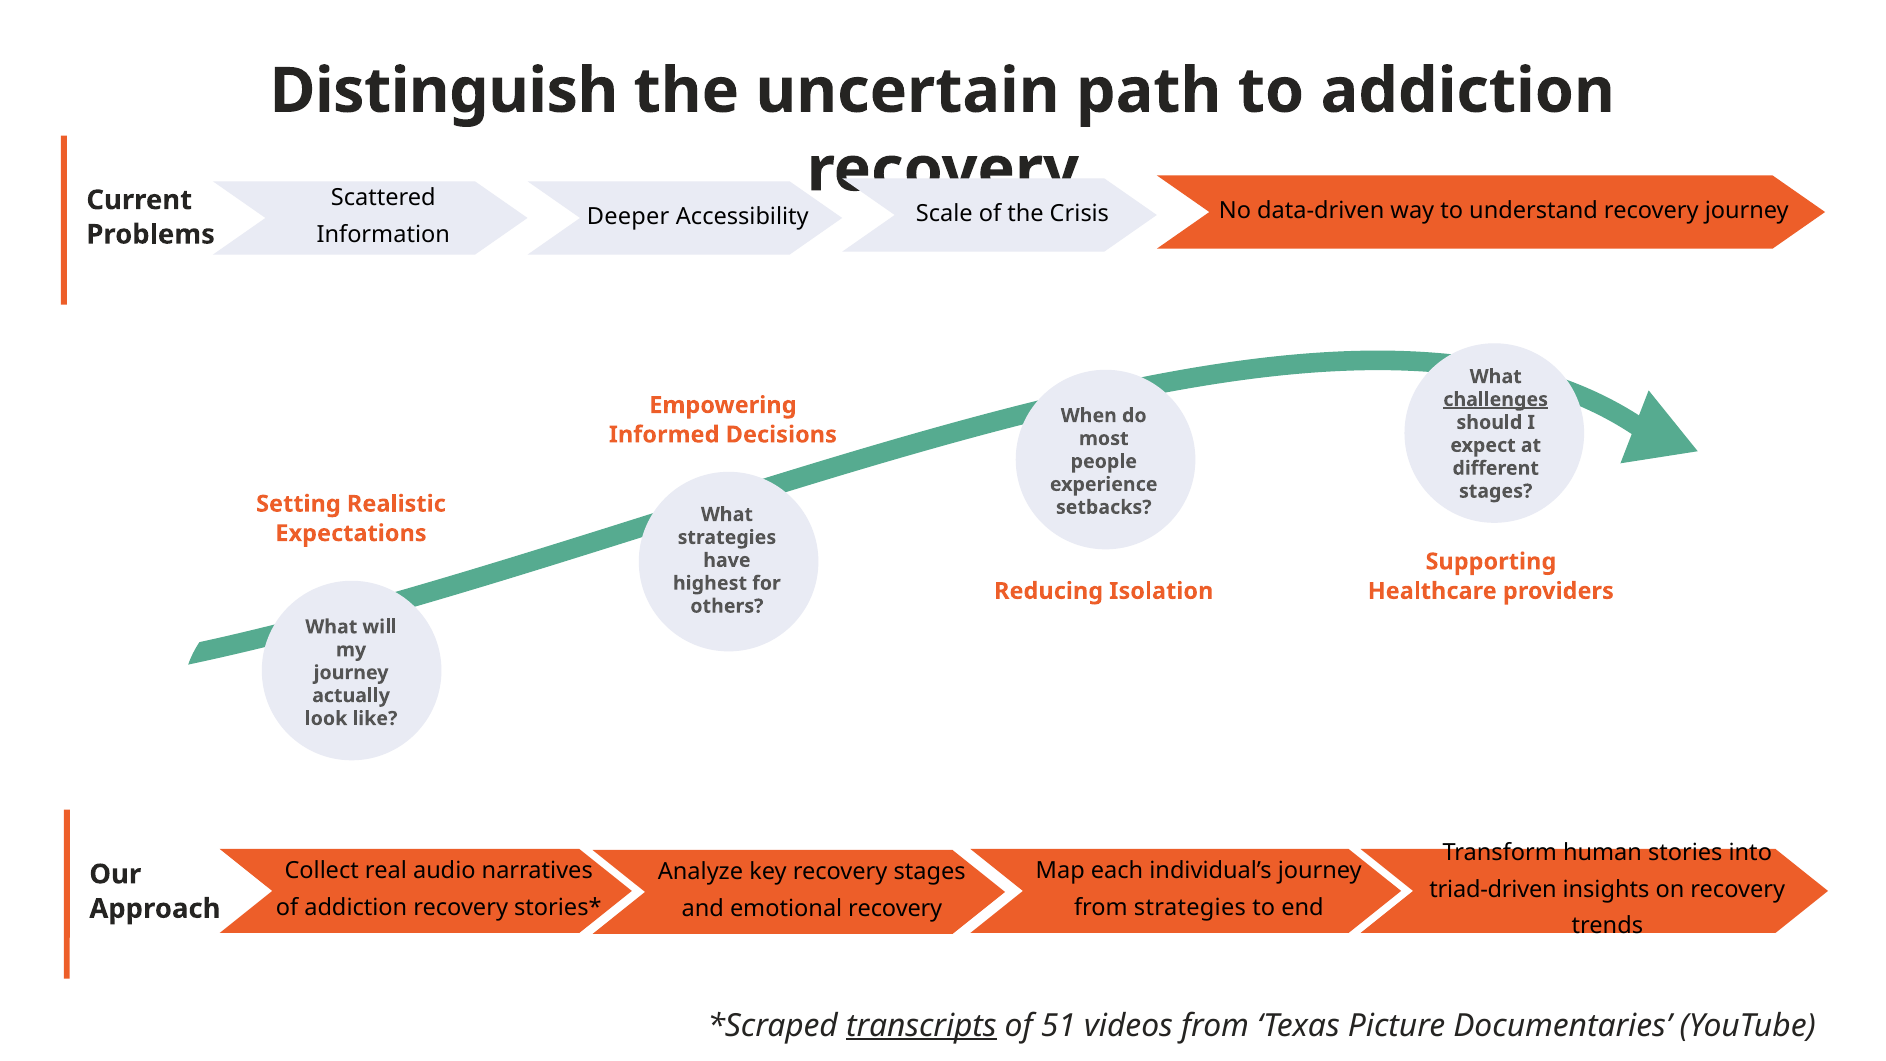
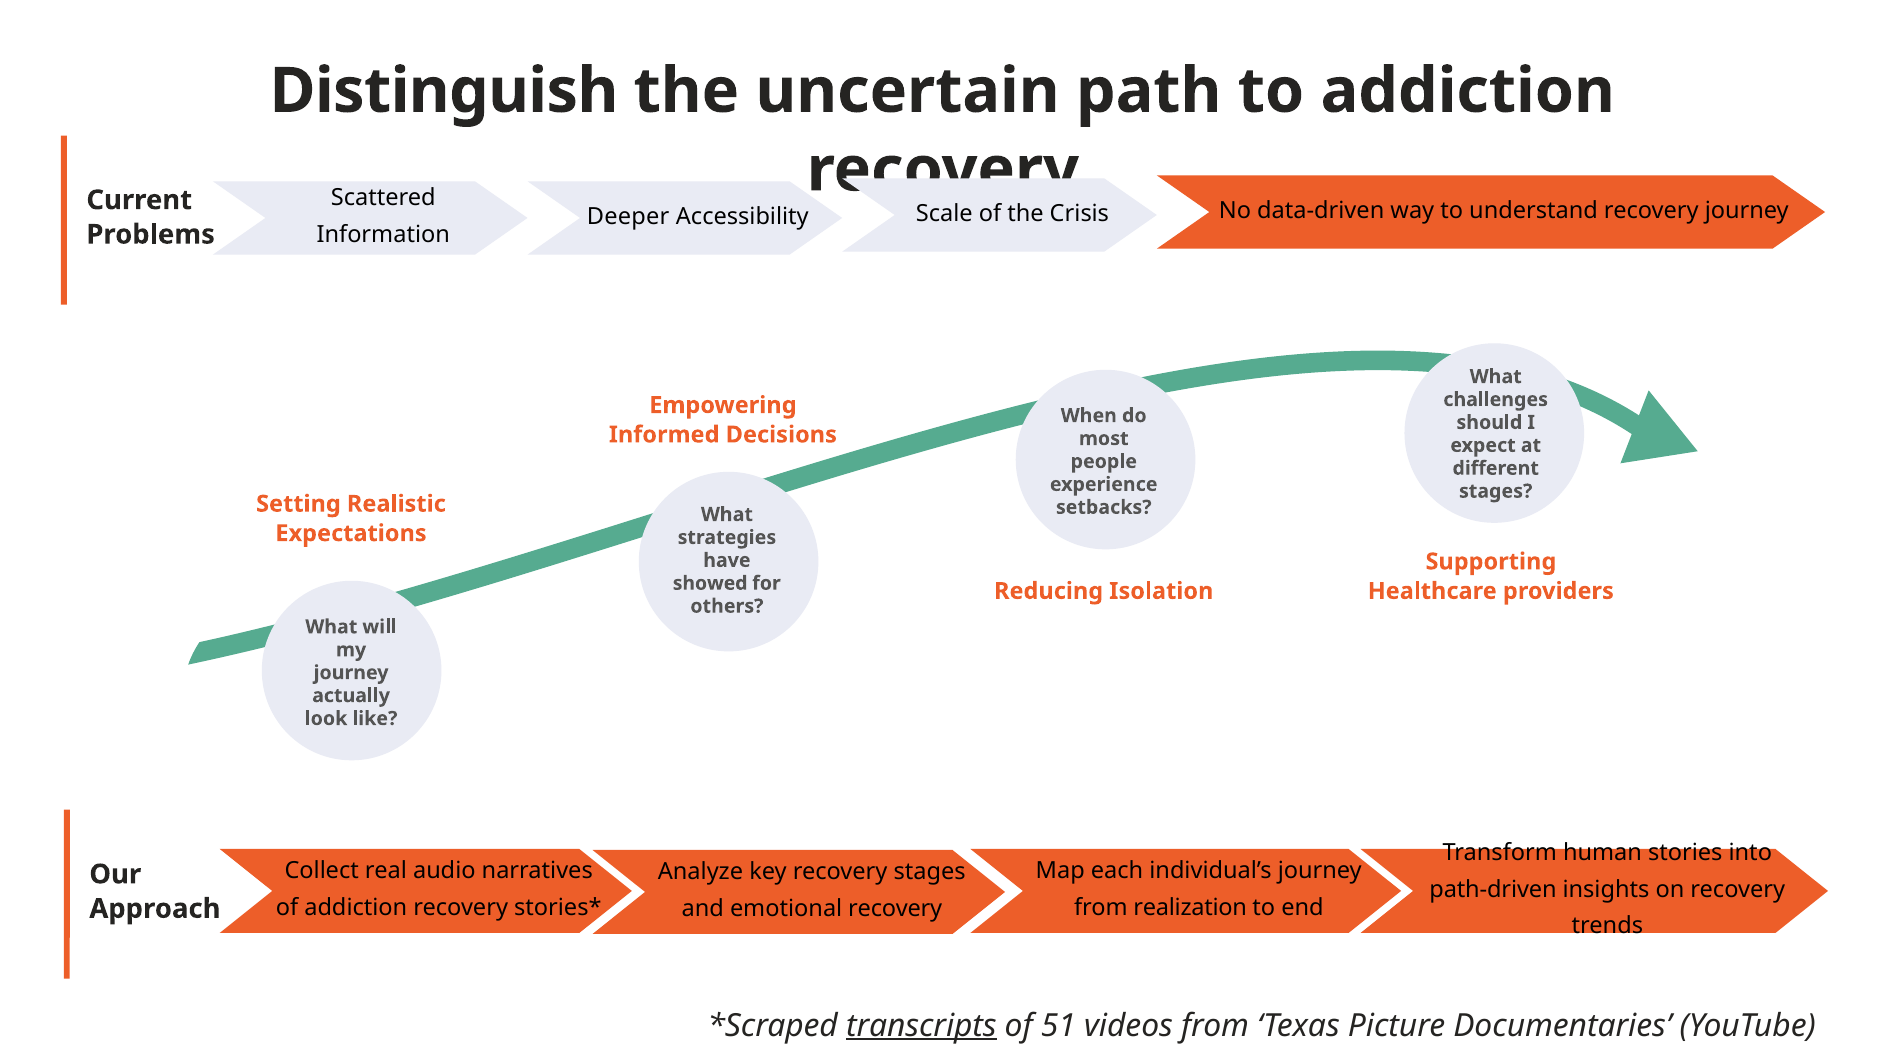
challenges underline: present -> none
highest: highest -> showed
triad-driven: triad-driven -> path-driven
from strategies: strategies -> realization
